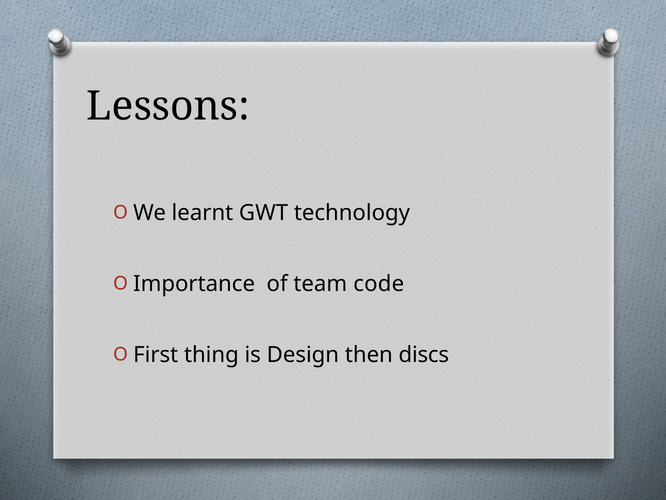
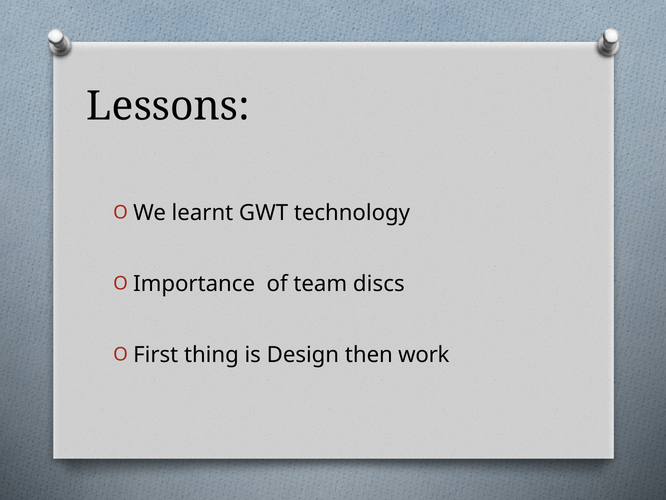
code: code -> discs
discs: discs -> work
